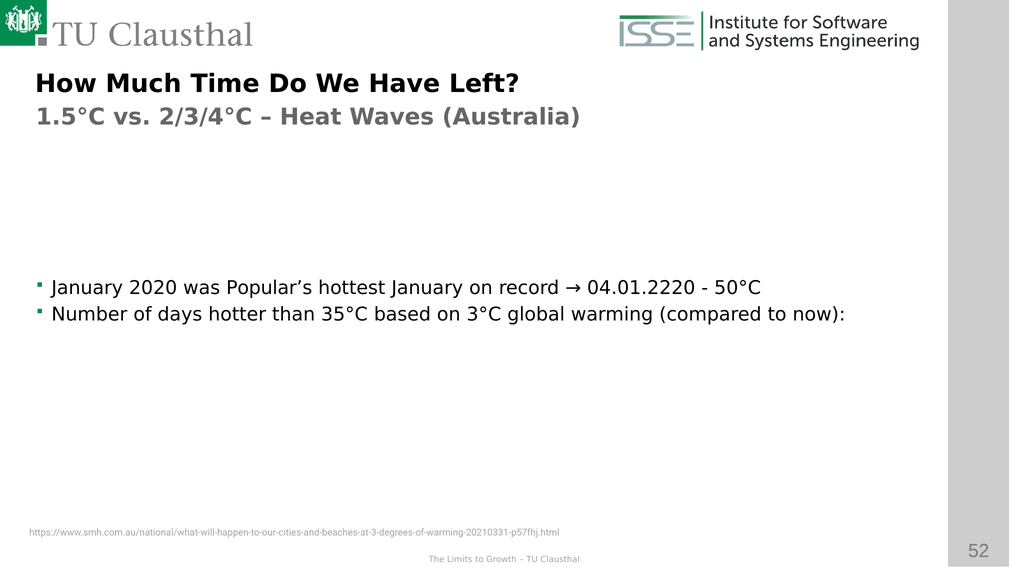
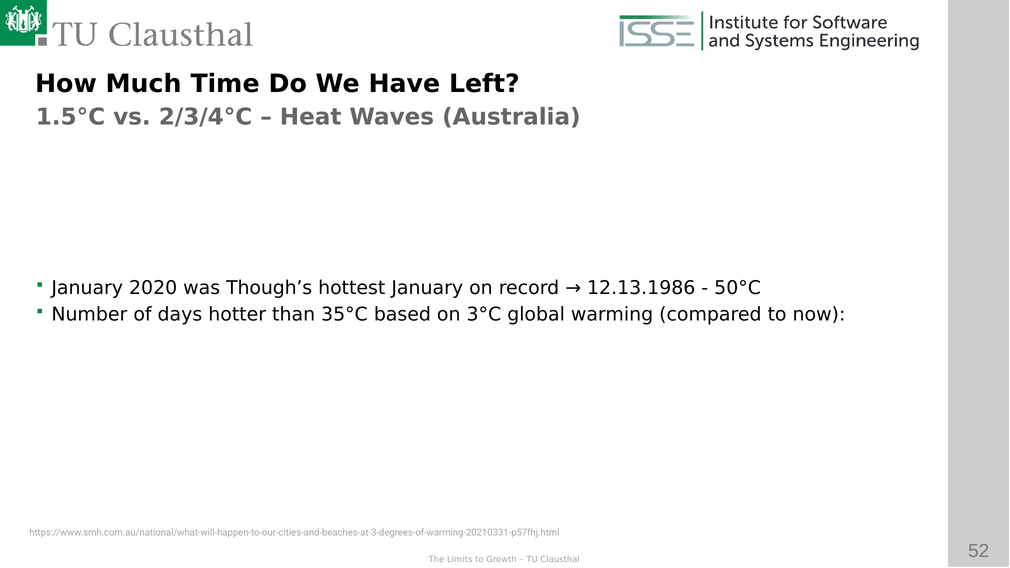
Popular’s: Popular’s -> Though’s
04.01.2220: 04.01.2220 -> 12.13.1986
